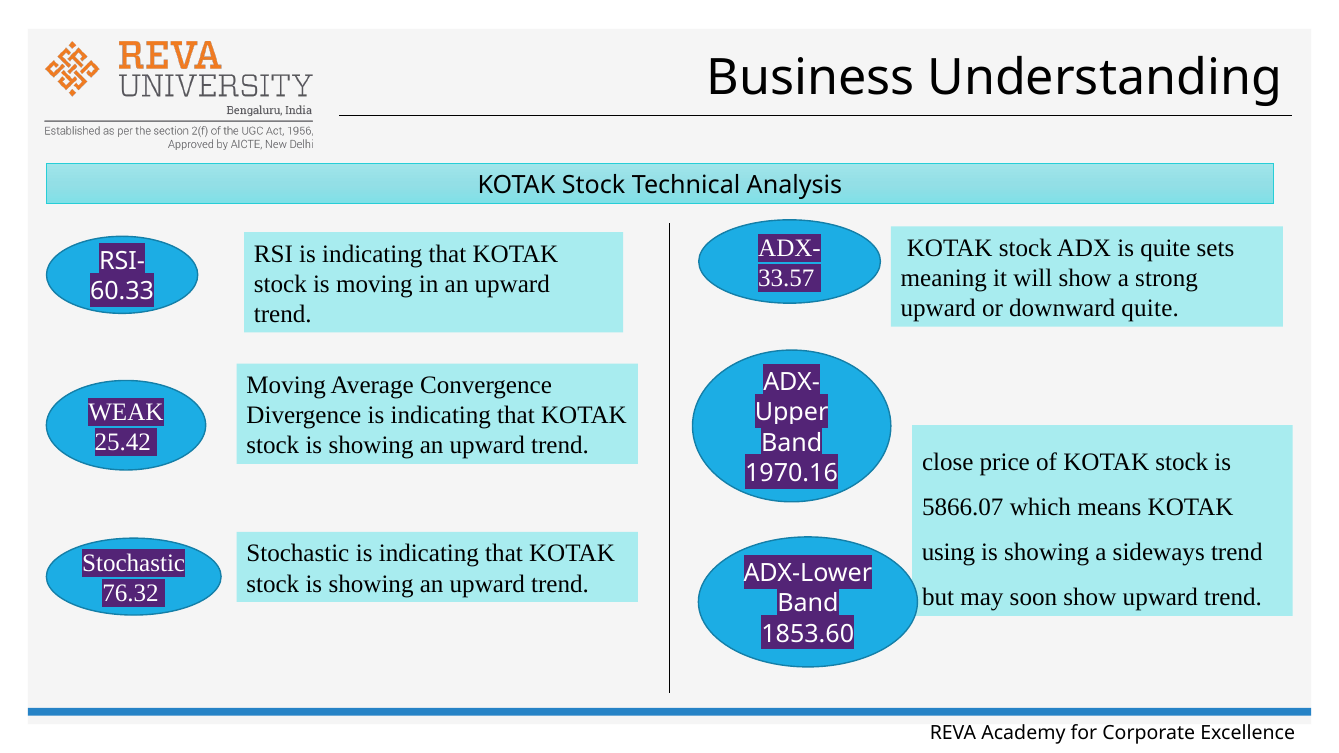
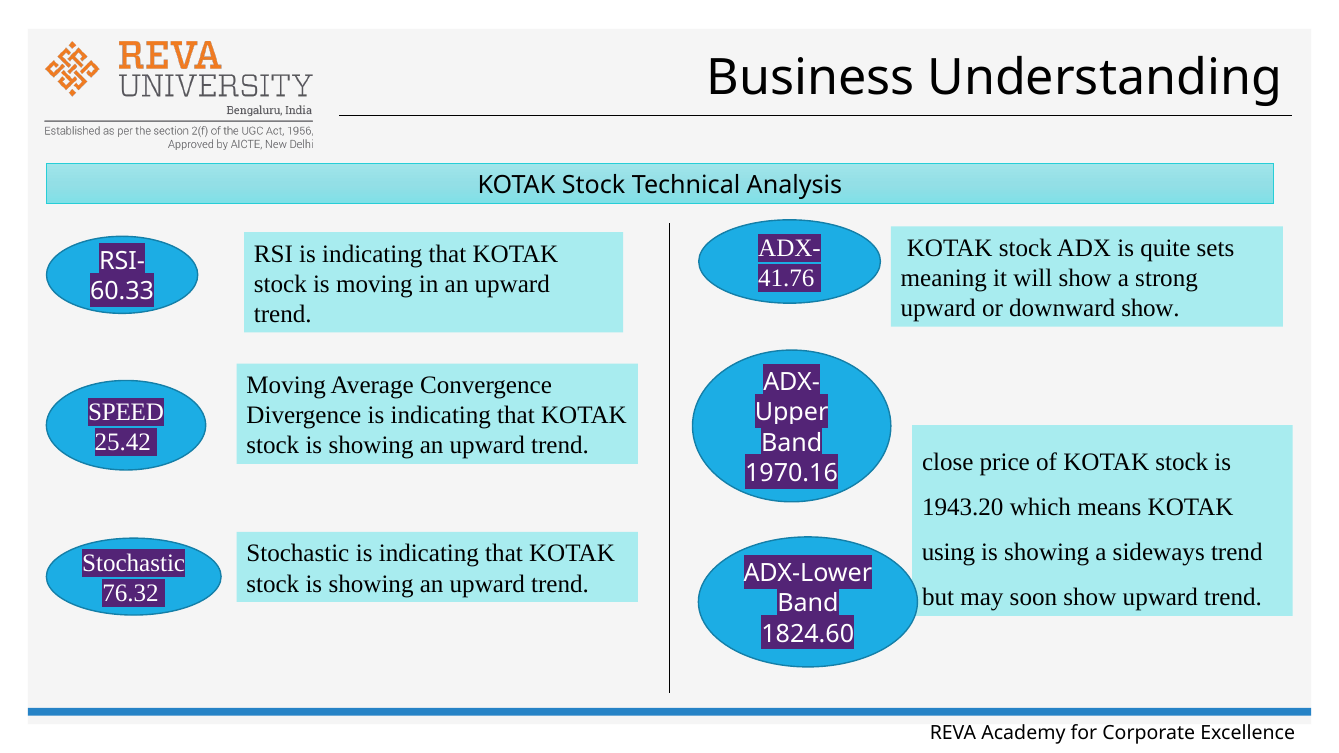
33.57: 33.57 -> 41.76
downward quite: quite -> show
WEAK: WEAK -> SPEED
5866.07: 5866.07 -> 1943.20
1853.60: 1853.60 -> 1824.60
